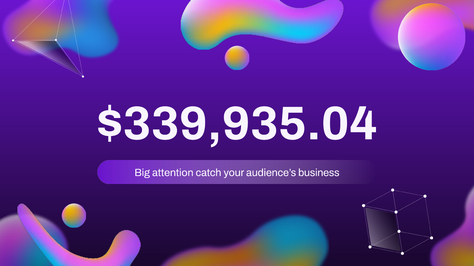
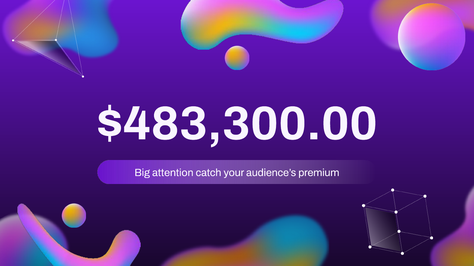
$339,935.04: $339,935.04 -> $483,300.00
business: business -> premium
